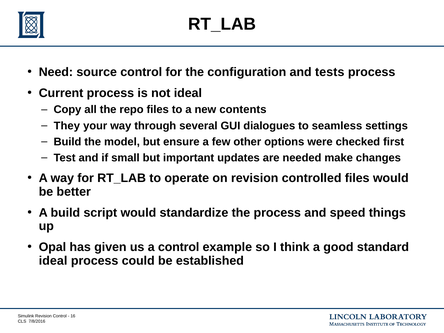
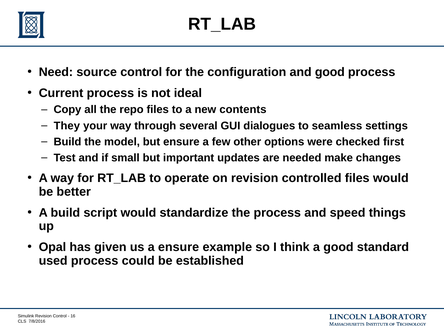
and tests: tests -> good
a control: control -> ensure
ideal at (53, 261): ideal -> used
